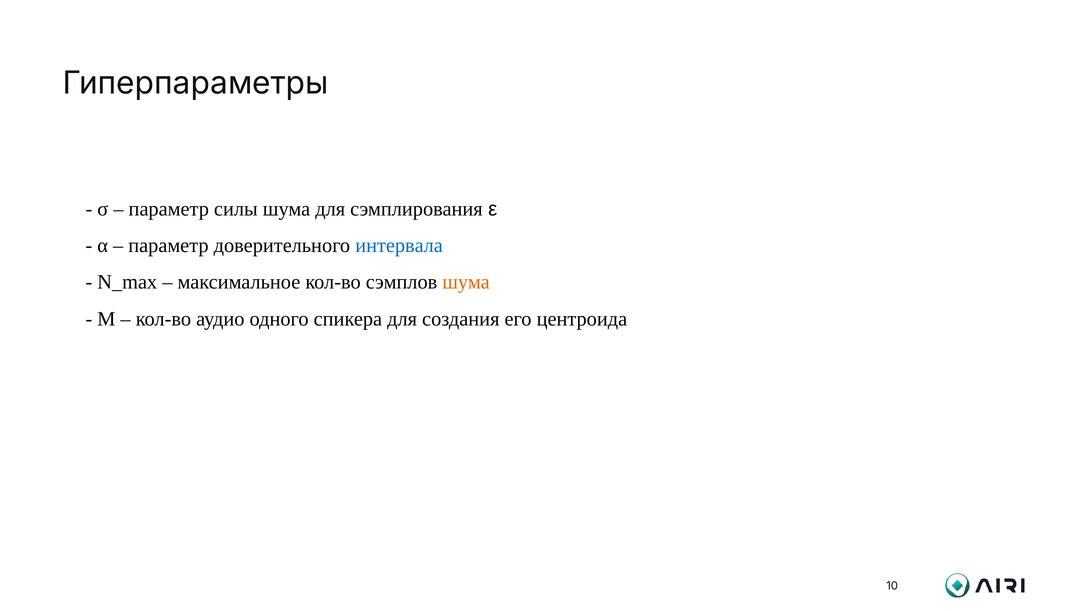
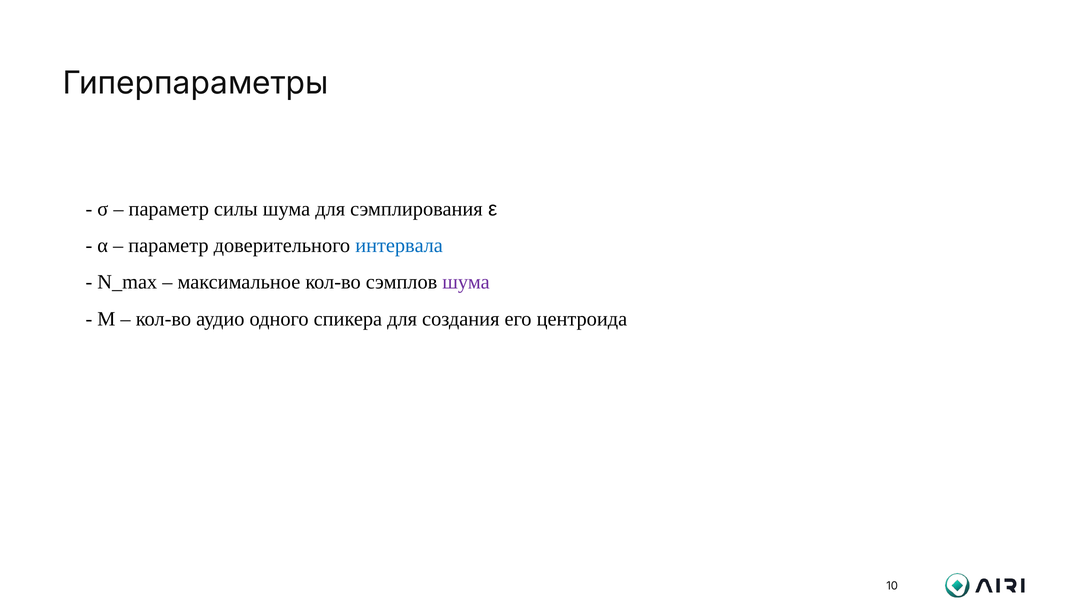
шума at (466, 282) colour: orange -> purple
